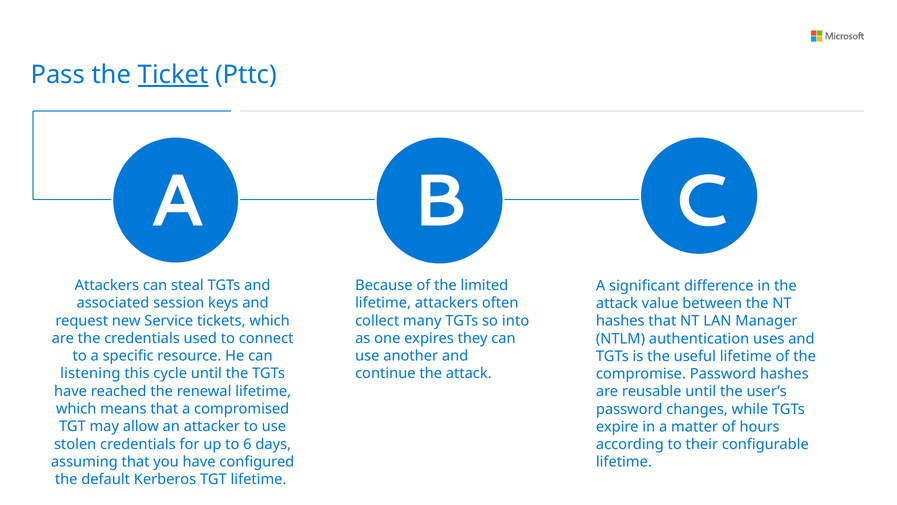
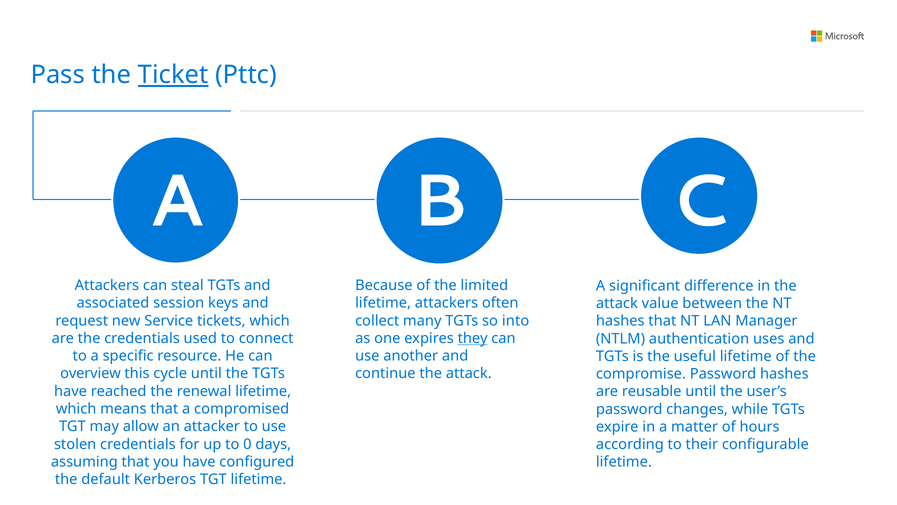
they underline: none -> present
listening: listening -> overview
6: 6 -> 0
